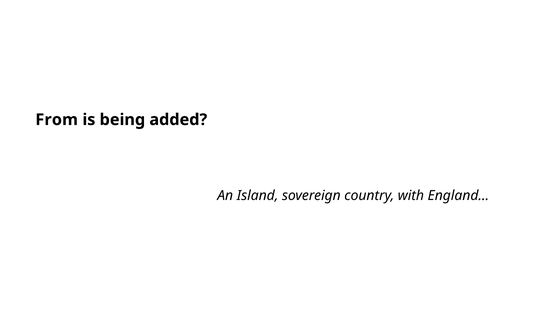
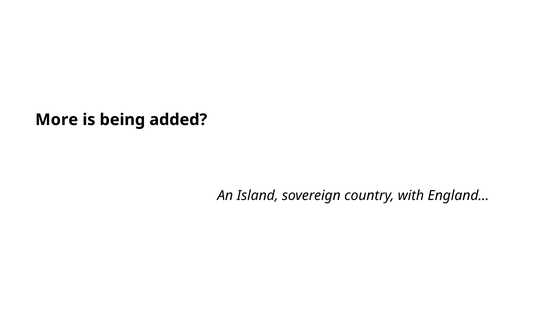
From: From -> More
